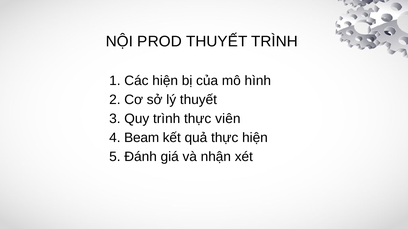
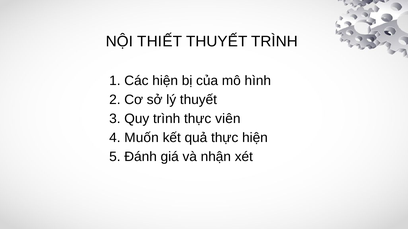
PROD: PROD -> THIẾT
Beam: Beam -> Muốn
